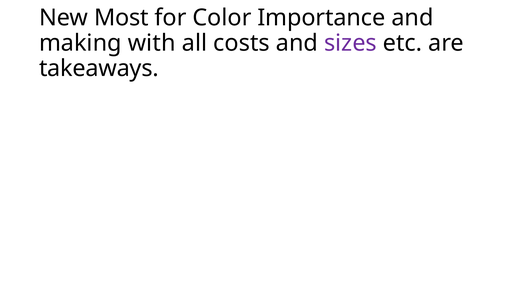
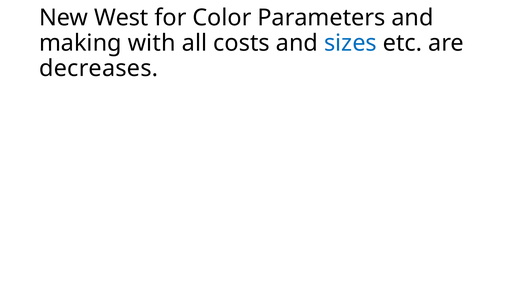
Most: Most -> West
Importance: Importance -> Parameters
sizes colour: purple -> blue
takeaways: takeaways -> decreases
